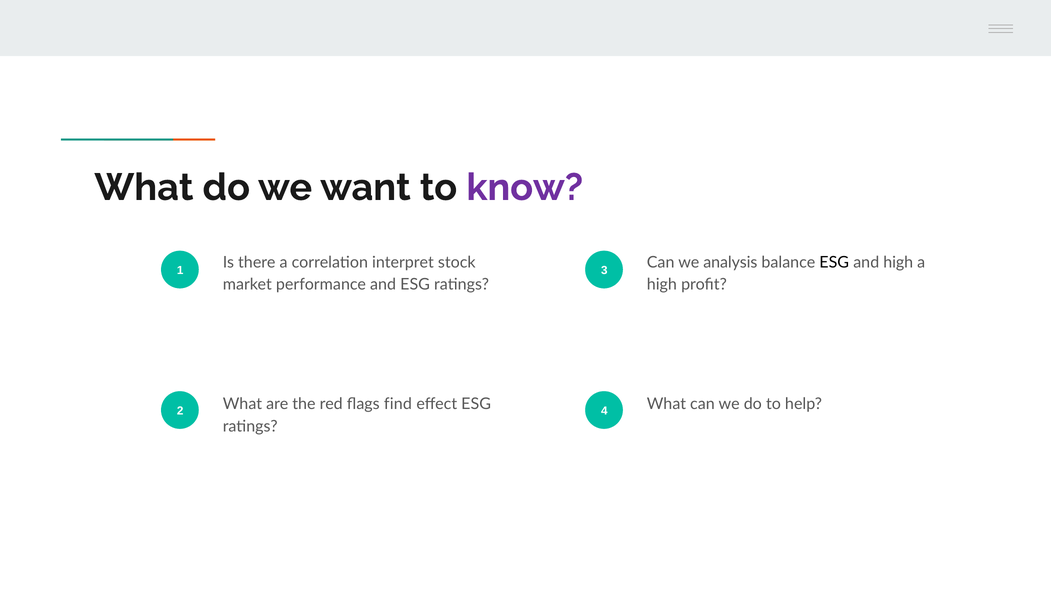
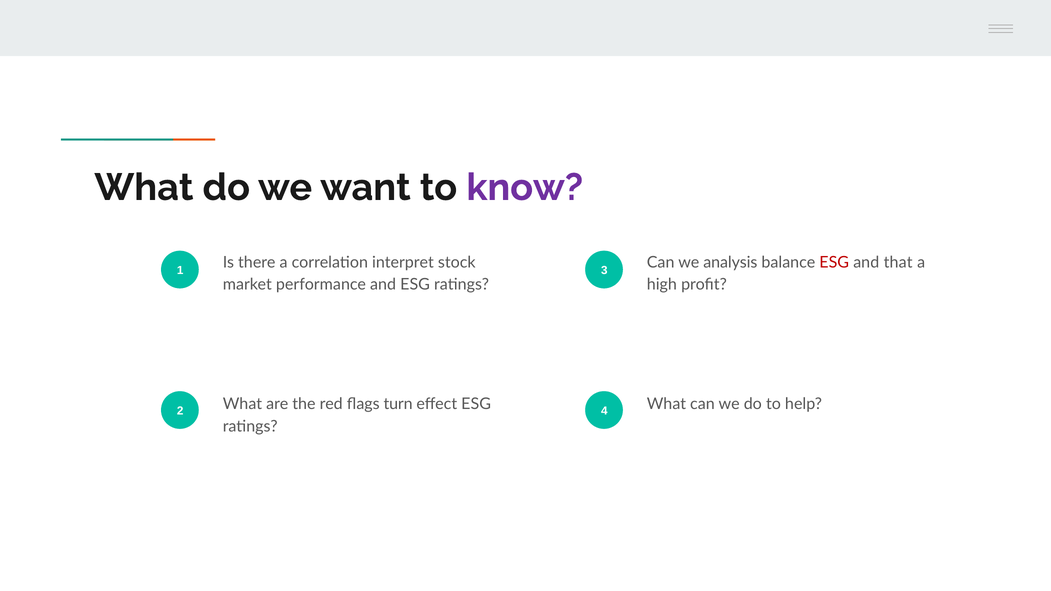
ESG at (834, 262) colour: black -> red
and high: high -> that
find: find -> turn
